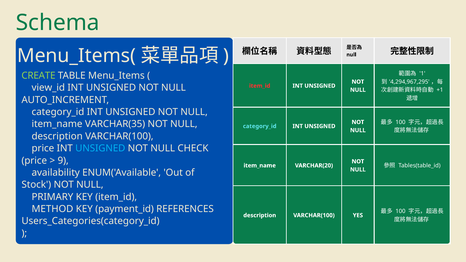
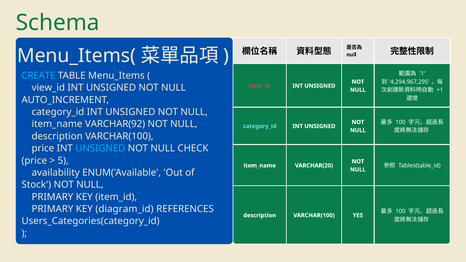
CREATE colour: light green -> light blue
VARCHAR(35: VARCHAR(35 -> VARCHAR(92
9: 9 -> 5
METHOD at (52, 209): METHOD -> PRIMARY
payment_id: payment_id -> diagram_id
